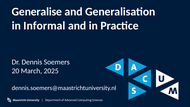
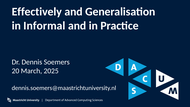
Generalise: Generalise -> Effectively
